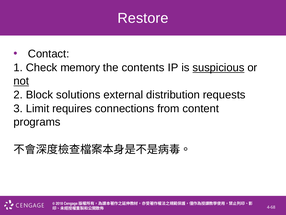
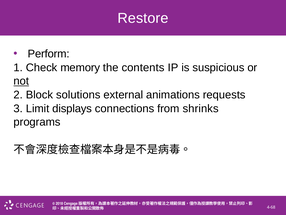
Contact: Contact -> Perform
suspicious underline: present -> none
distribution: distribution -> animations
requires: requires -> displays
content: content -> shrinks
